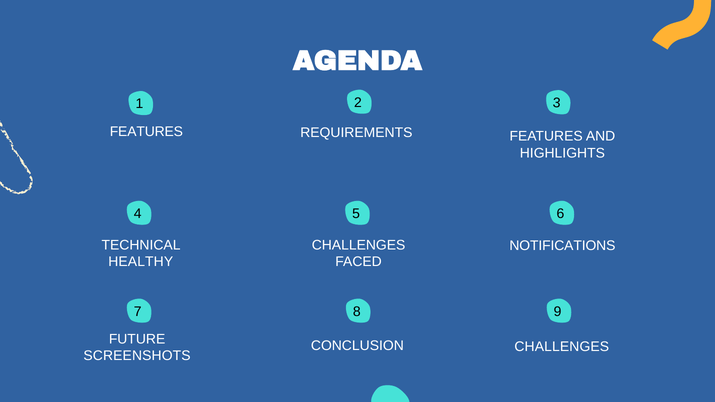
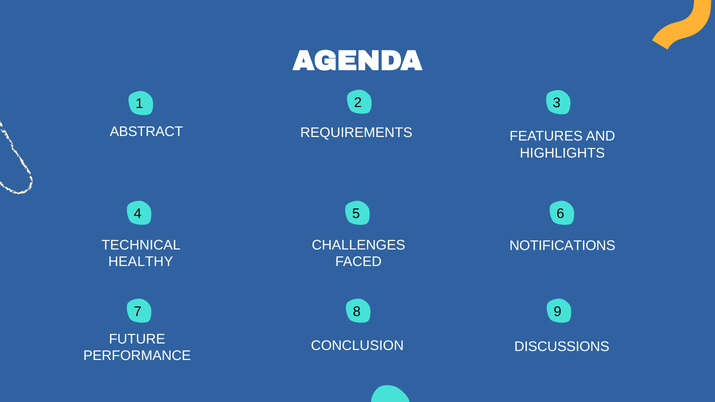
FEATURES at (146, 132): FEATURES -> ABSTRACT
CONCLUSION CHALLENGES: CHALLENGES -> DISCUSSIONS
SCREENSHOTS: SCREENSHOTS -> PERFORMANCE
